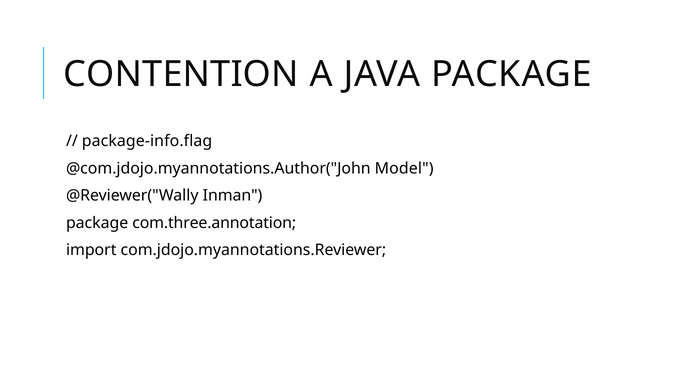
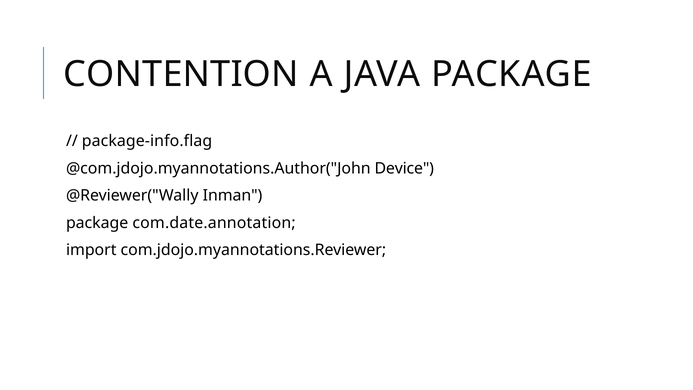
Model: Model -> Device
com.three.annotation: com.three.annotation -> com.date.annotation
